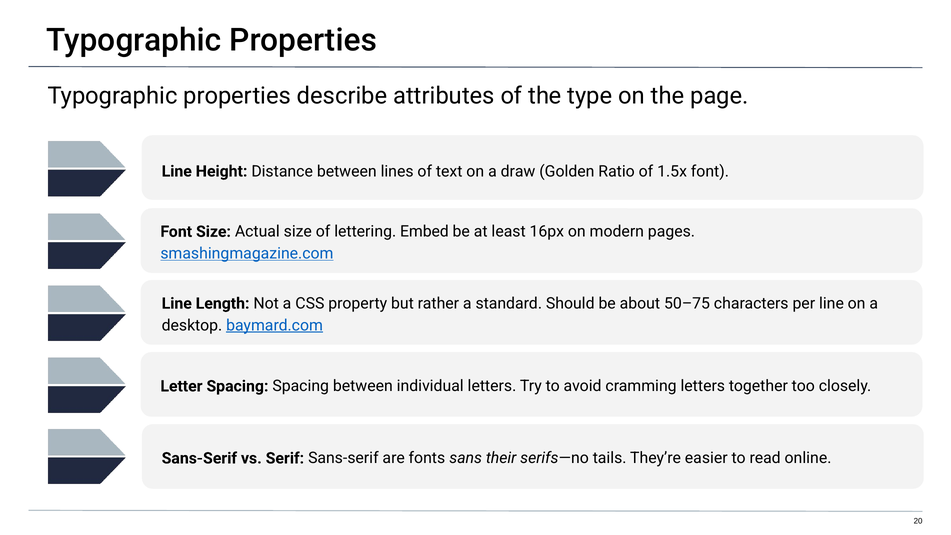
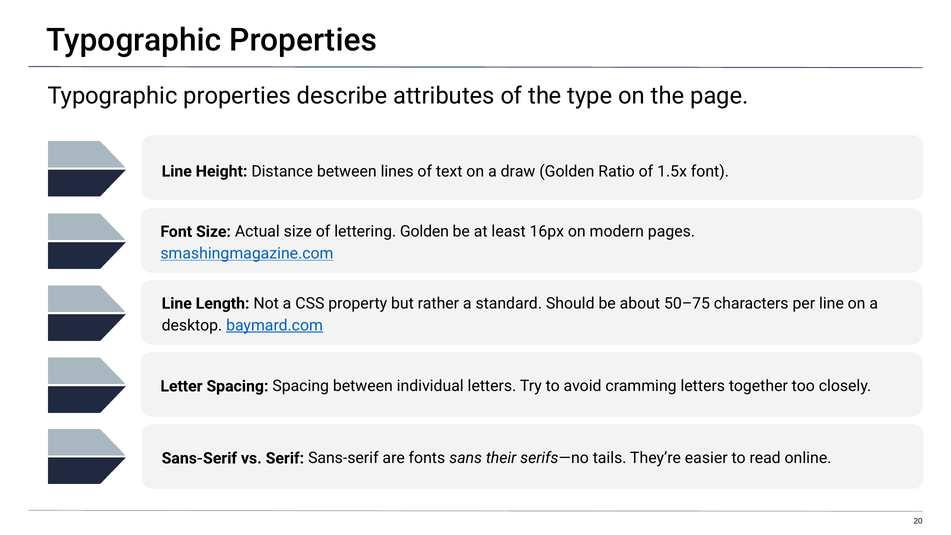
lettering Embed: Embed -> Golden
